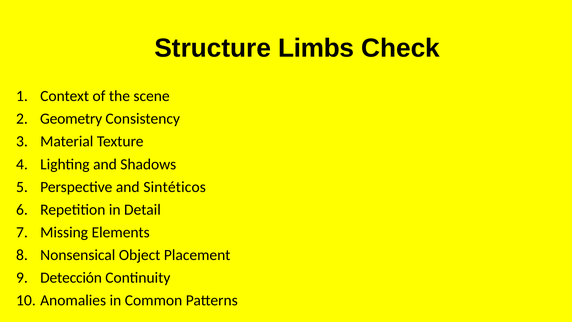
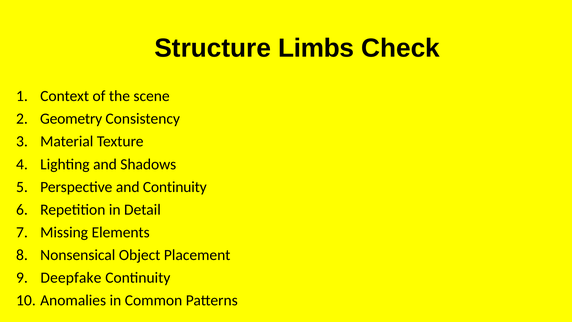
and Sintéticos: Sintéticos -> Continuity
Detección: Detección -> Deepfake
